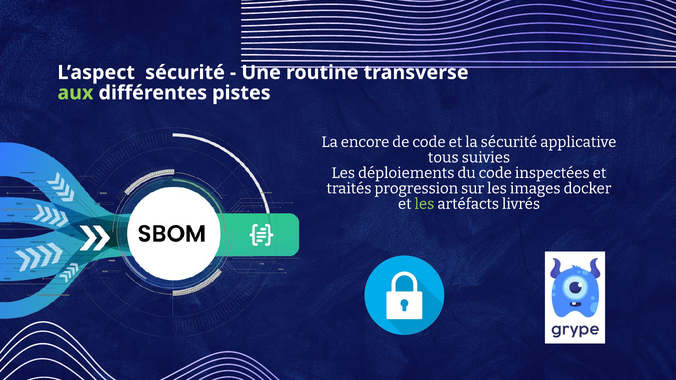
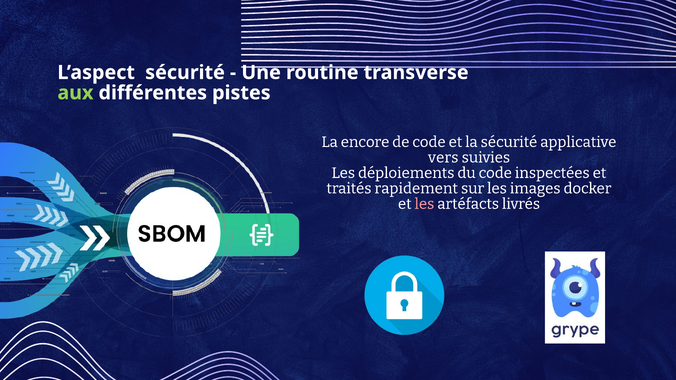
tous: tous -> vers
progression: progression -> rapidement
les at (424, 204) colour: light green -> pink
